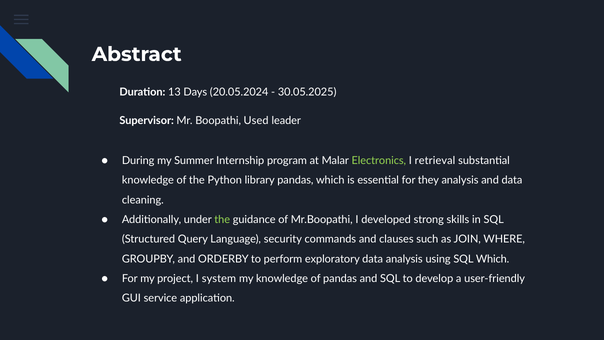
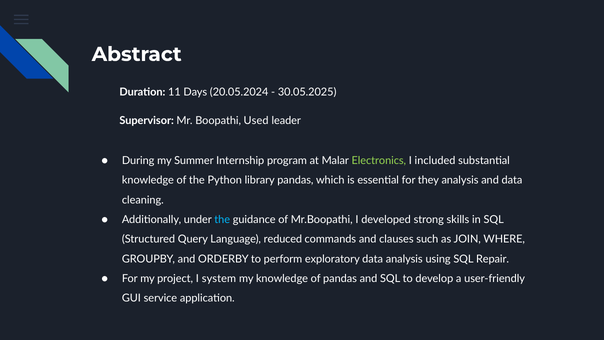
13: 13 -> 11
retrieval: retrieval -> included
the at (222, 220) colour: light green -> light blue
security: security -> reduced
SQL Which: Which -> Repair
